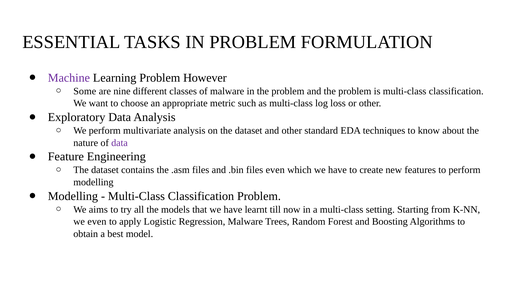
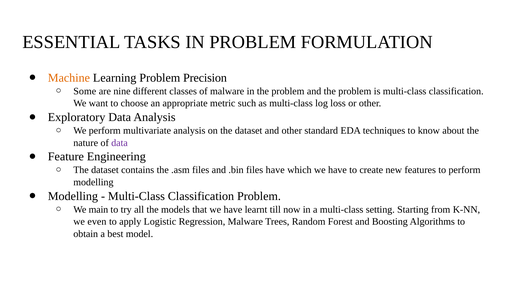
Machine colour: purple -> orange
However: However -> Precision
files even: even -> have
aims: aims -> main
